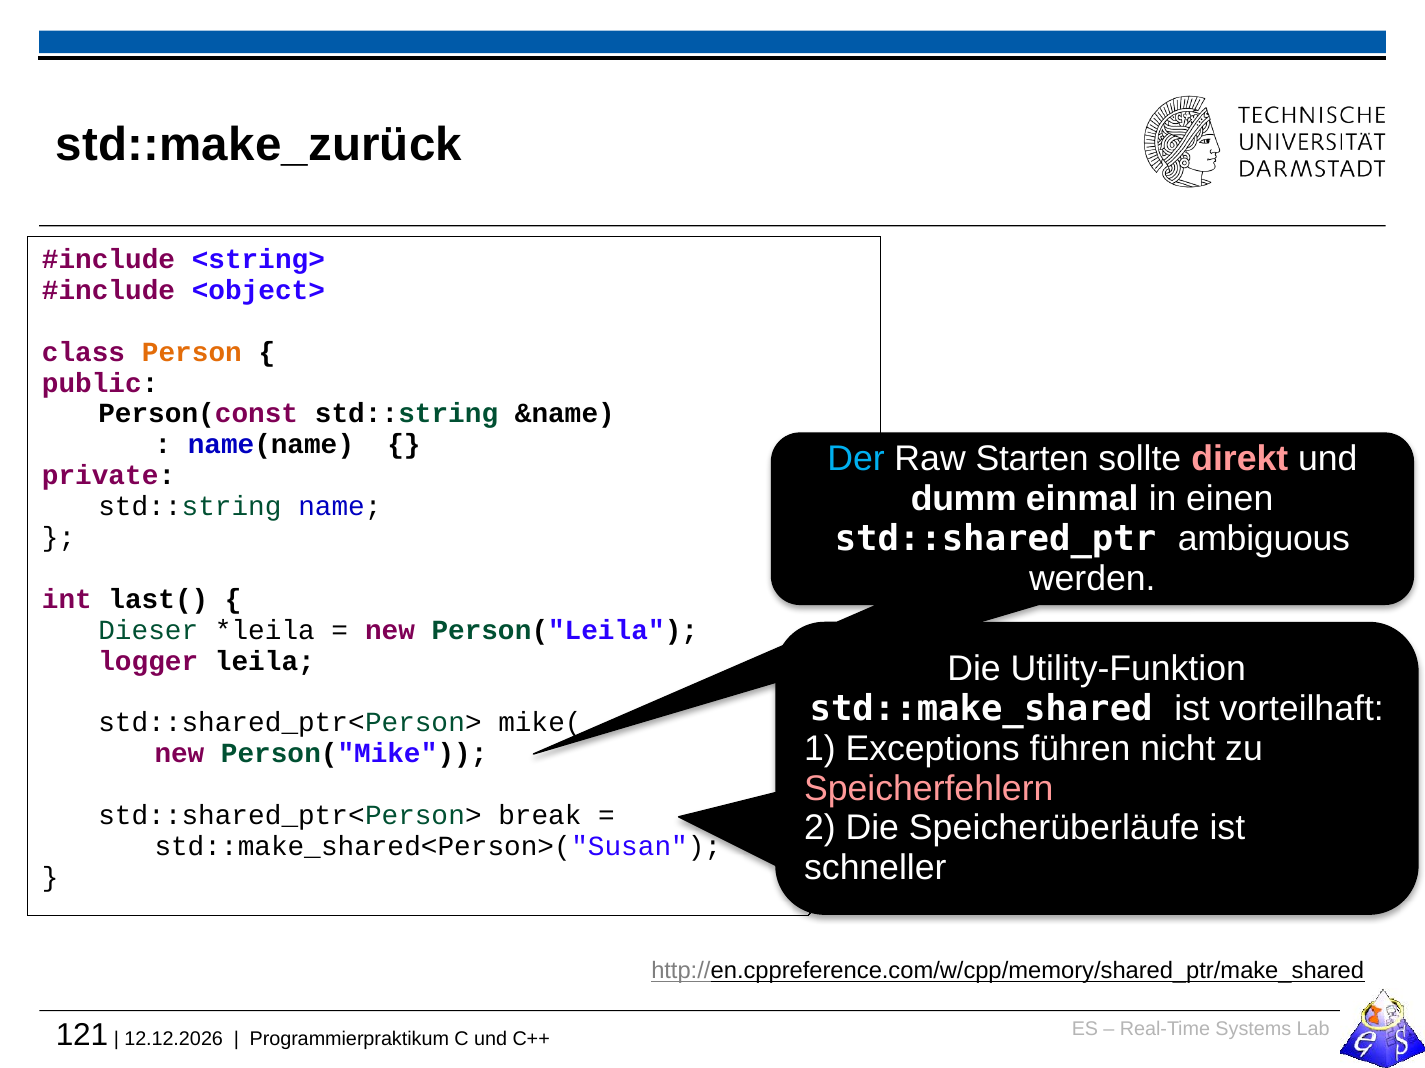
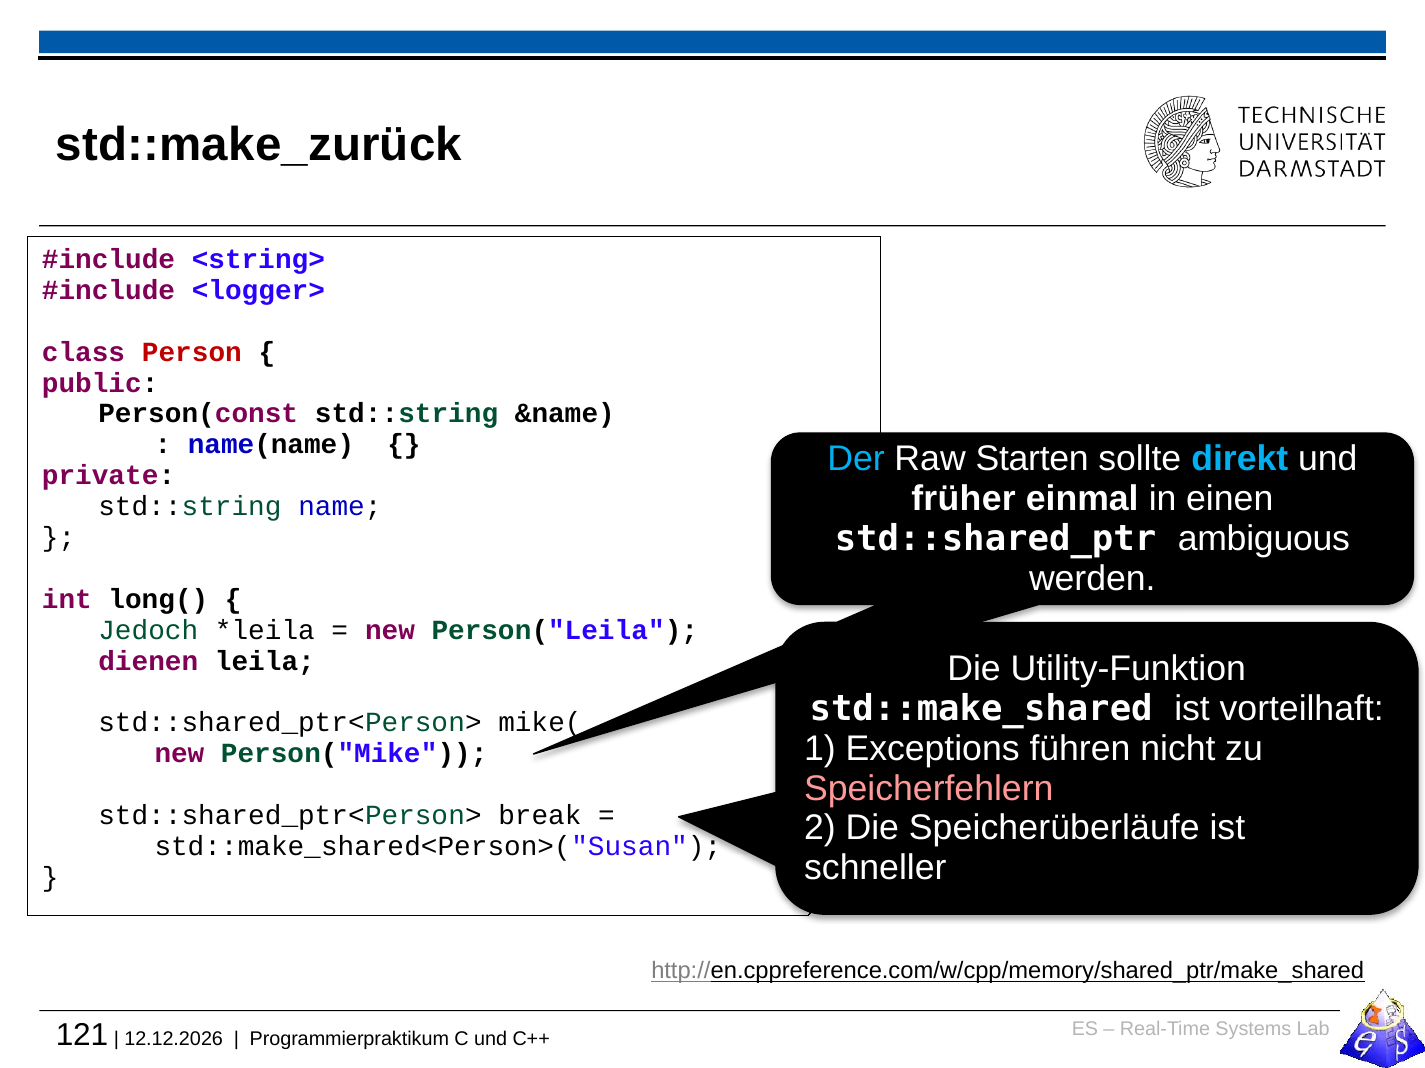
<object>: <object> -> <logger>
Person colour: orange -> red
direkt colour: pink -> light blue
dumm: dumm -> früher
last(: last( -> long(
Dieser: Dieser -> Jedoch
logger: logger -> dienen
